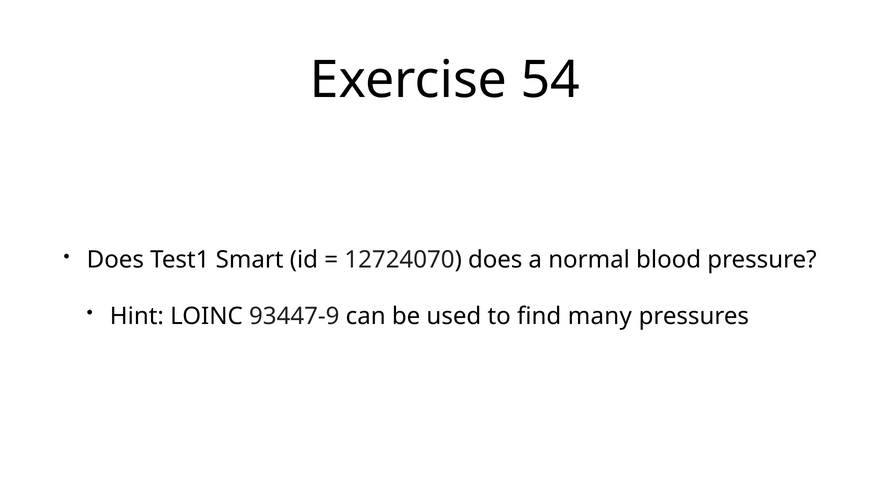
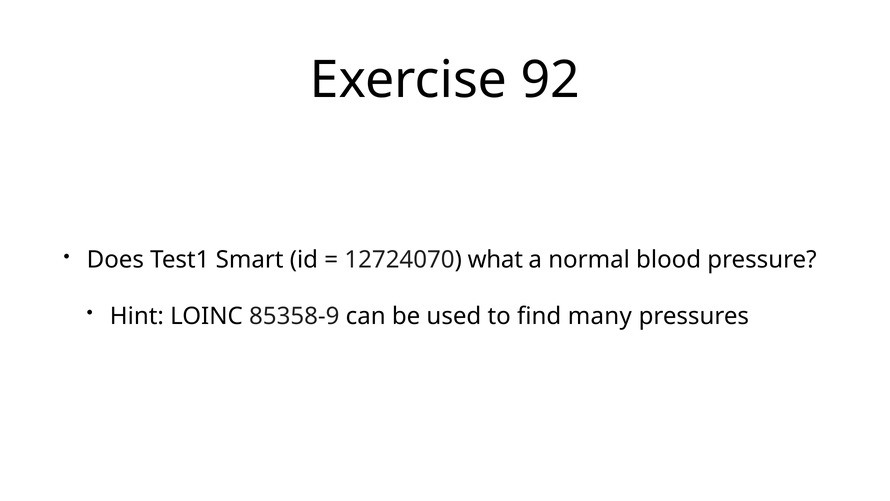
54: 54 -> 92
12724070 does: does -> what
93447-9: 93447-9 -> 85358-9
